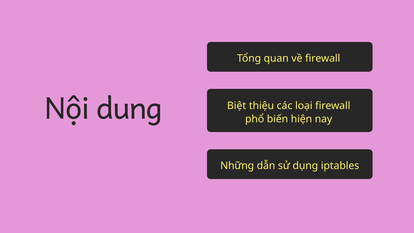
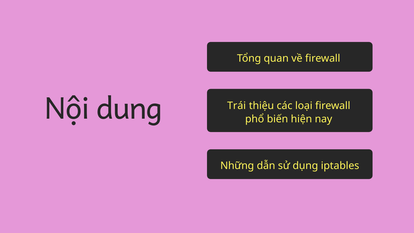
Biệt: Biệt -> Trái
